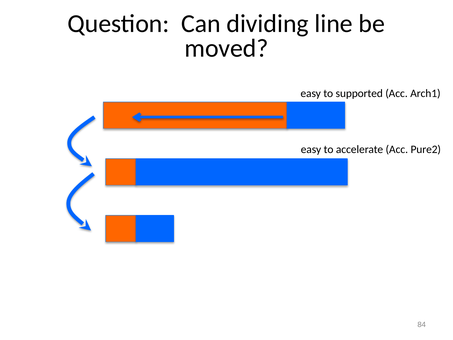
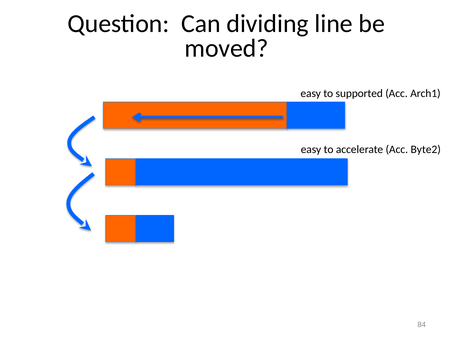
Pure2: Pure2 -> Byte2
